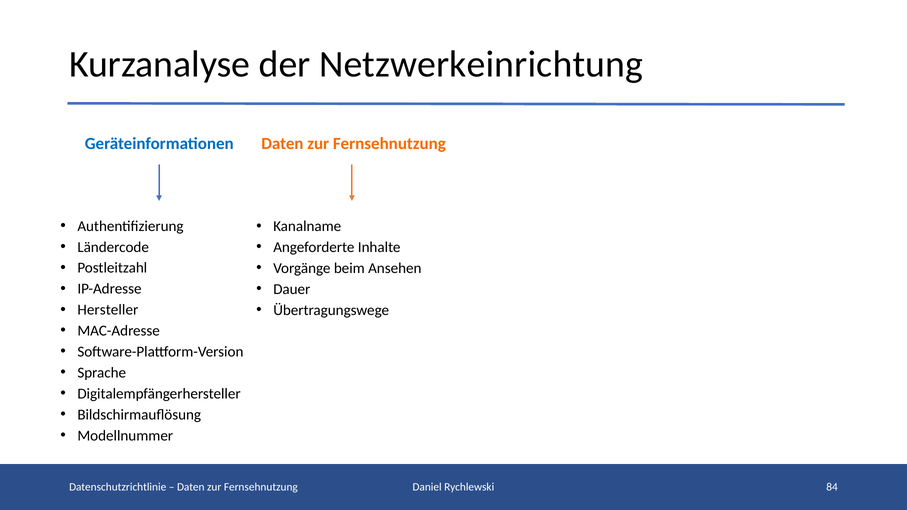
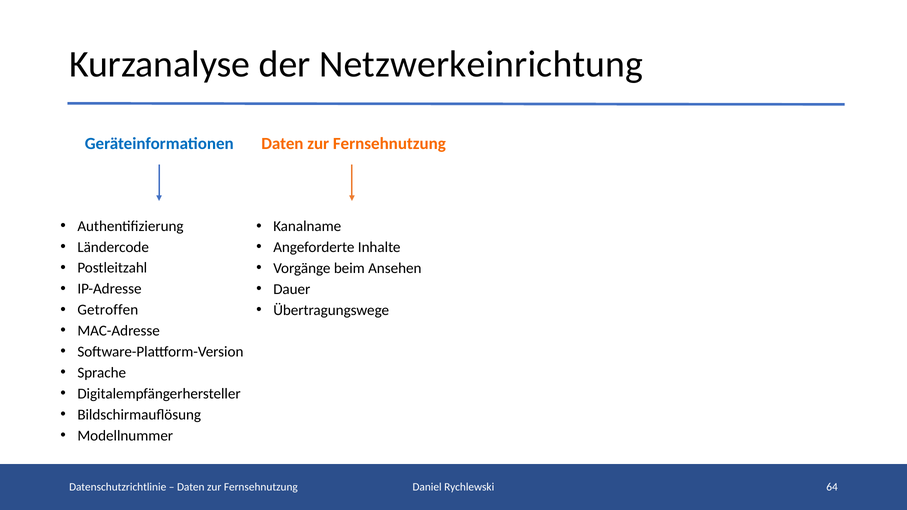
Hersteller: Hersteller -> Getroffen
84: 84 -> 64
